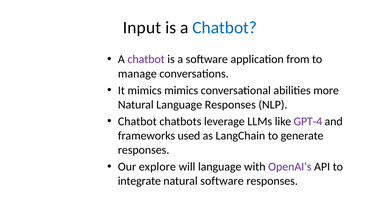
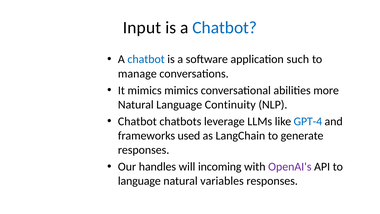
chatbot at (146, 59) colour: purple -> blue
from: from -> such
Language Responses: Responses -> Continuity
GPT-4 colour: purple -> blue
explore: explore -> handles
will language: language -> incoming
integrate at (139, 181): integrate -> language
natural software: software -> variables
